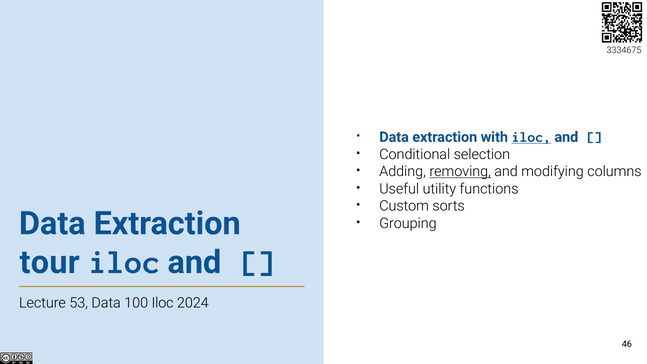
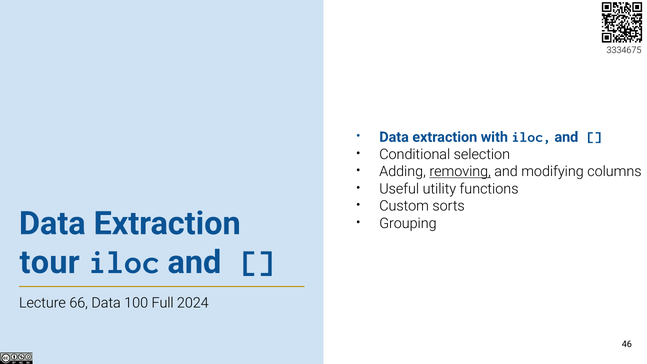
iloc at (531, 137) underline: present -> none
53: 53 -> 66
100 Iloc: Iloc -> Full
